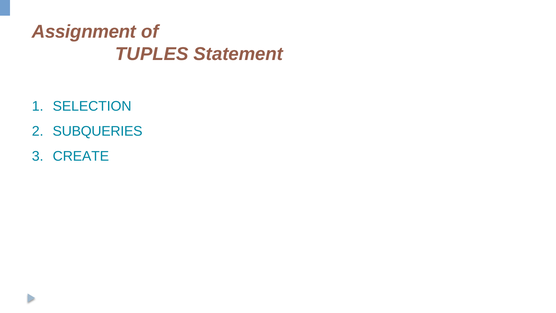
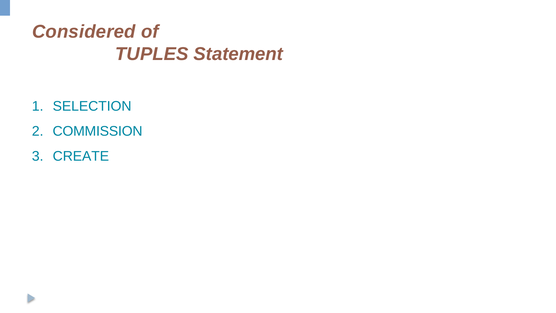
Assignment: Assignment -> Considered
SUBQUERIES: SUBQUERIES -> COMMISSION
